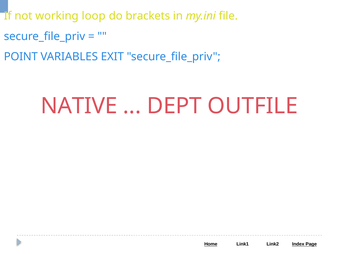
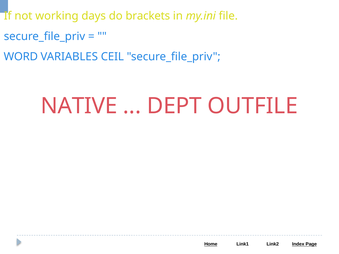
loop: loop -> days
POINT: POINT -> WORD
EXIT: EXIT -> CEIL
